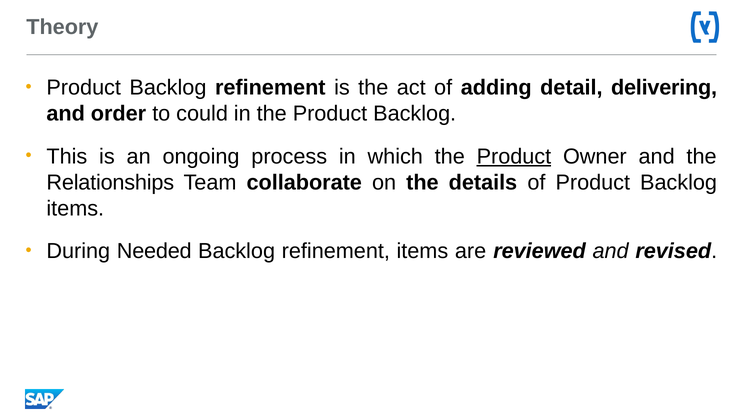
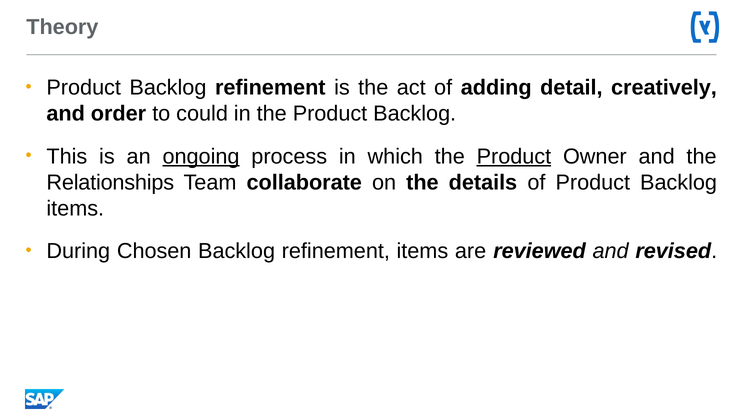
delivering: delivering -> creatively
ongoing underline: none -> present
Needed: Needed -> Chosen
